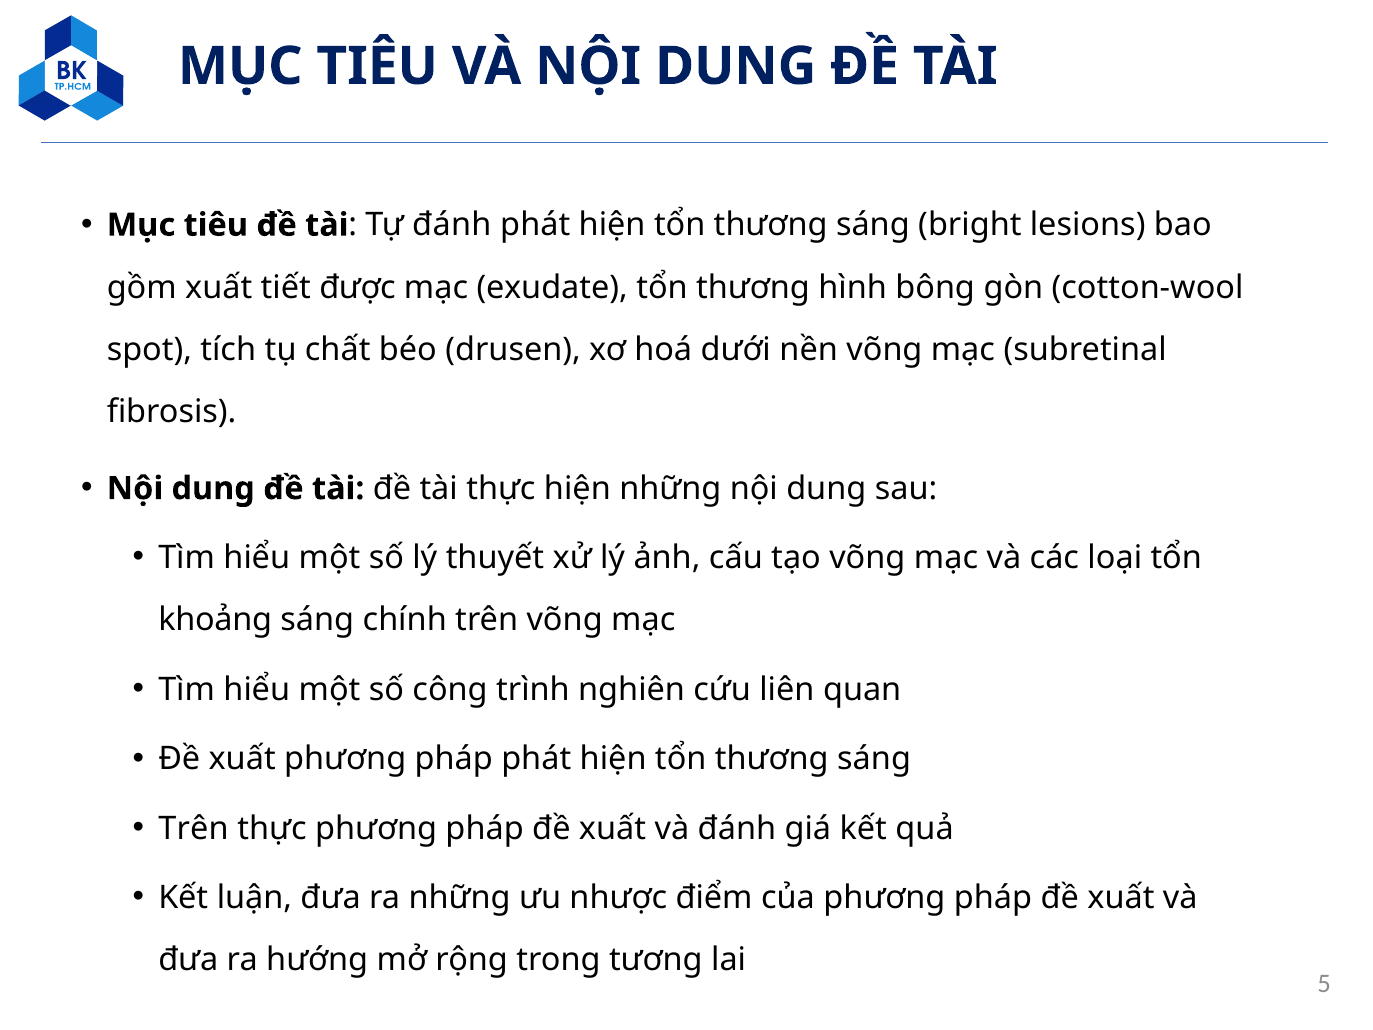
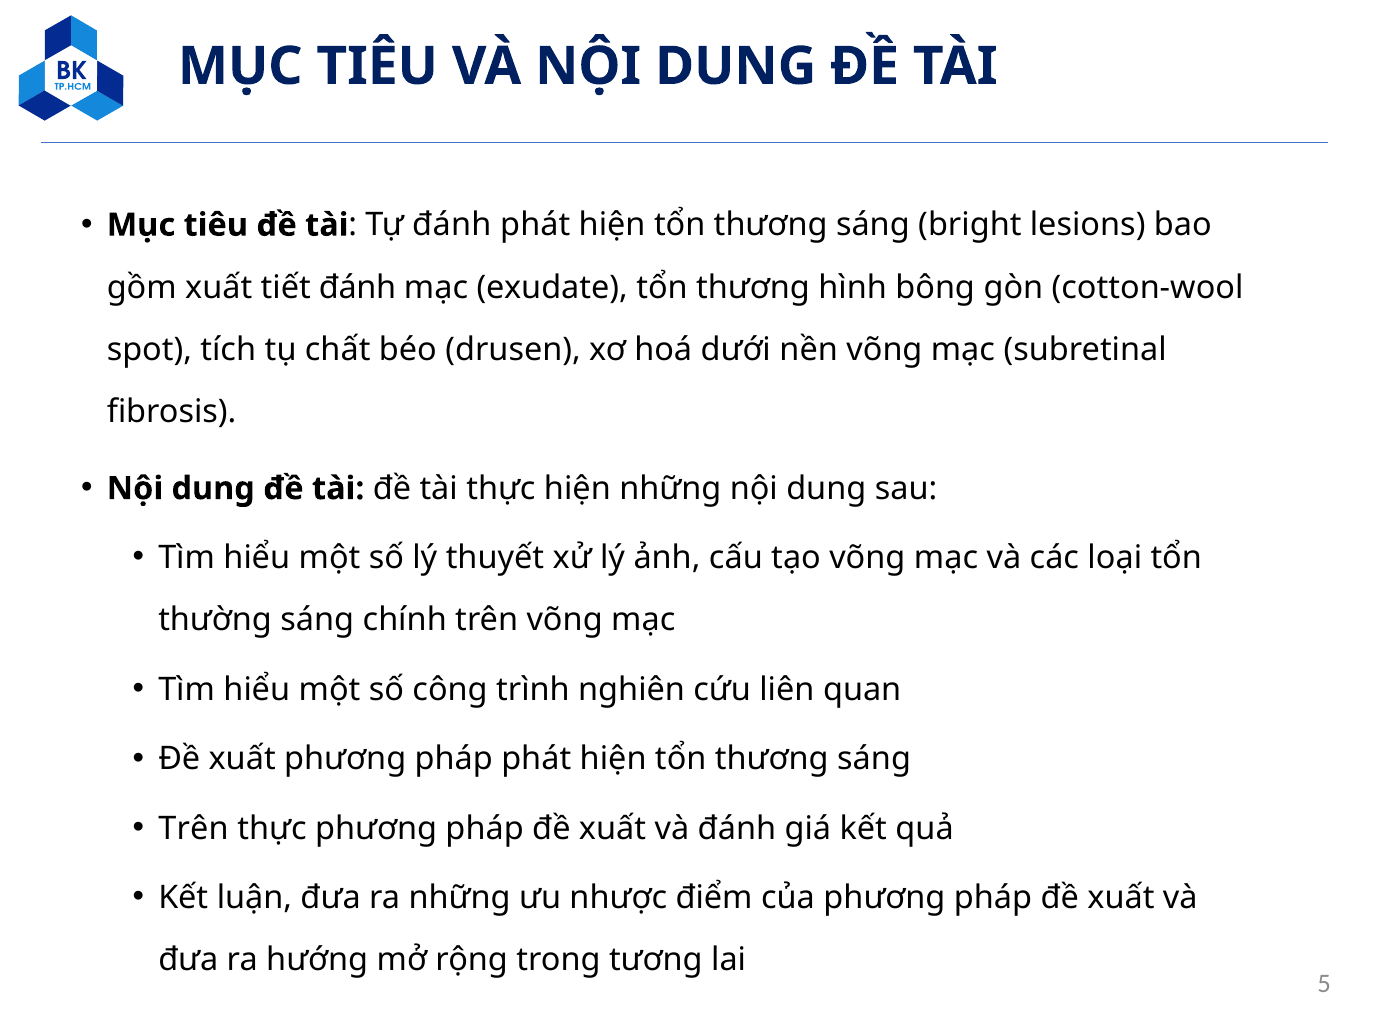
tiết được: được -> đánh
khoảng: khoảng -> thường
